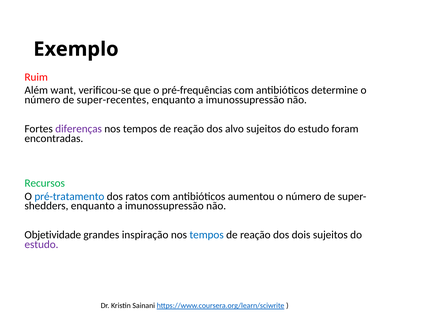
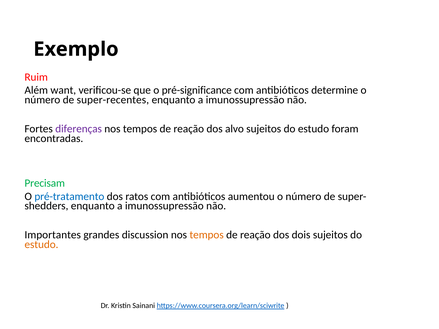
pré-frequências: pré-frequências -> pré-significance
Recursos: Recursos -> Precisam
Objetividade: Objetividade -> Importantes
inspiração: inspiração -> discussion
tempos at (207, 235) colour: blue -> orange
estudo at (42, 245) colour: purple -> orange
